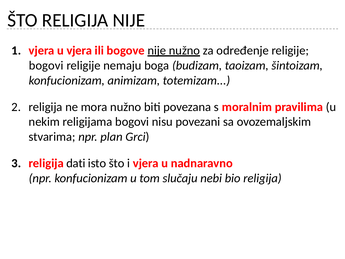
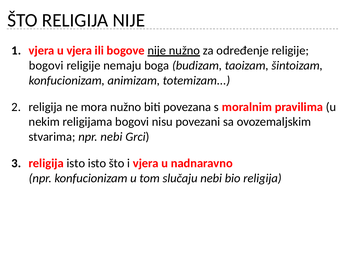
npr plan: plan -> nebi
religija dati: dati -> isto
